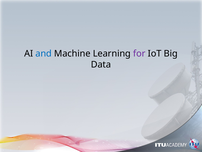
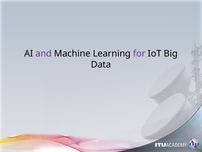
and colour: blue -> purple
